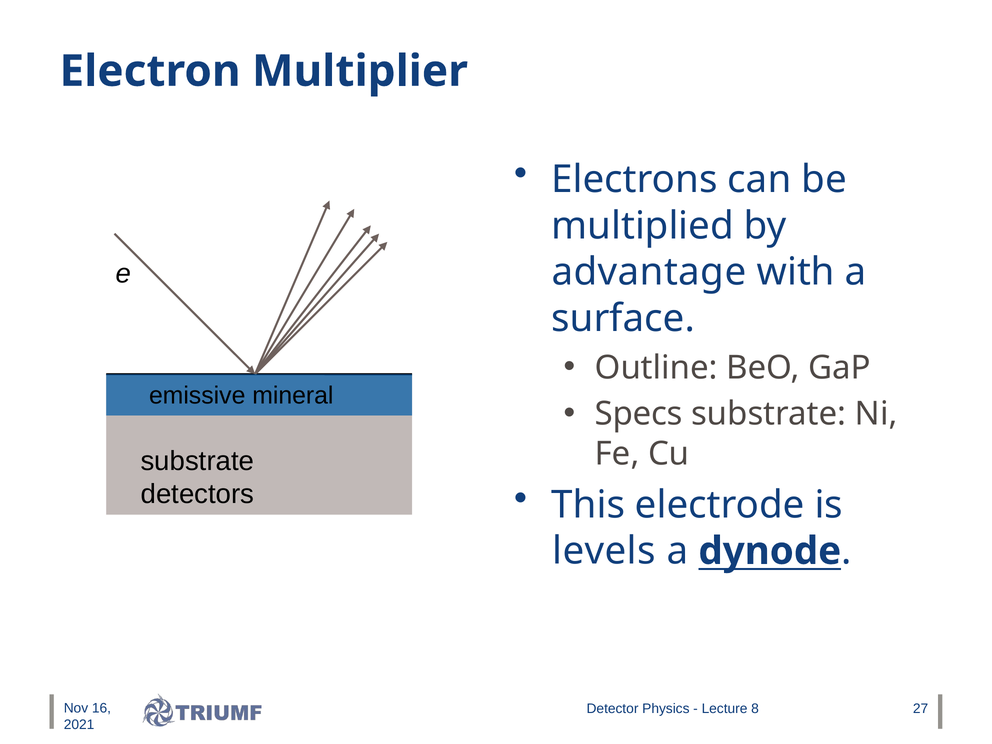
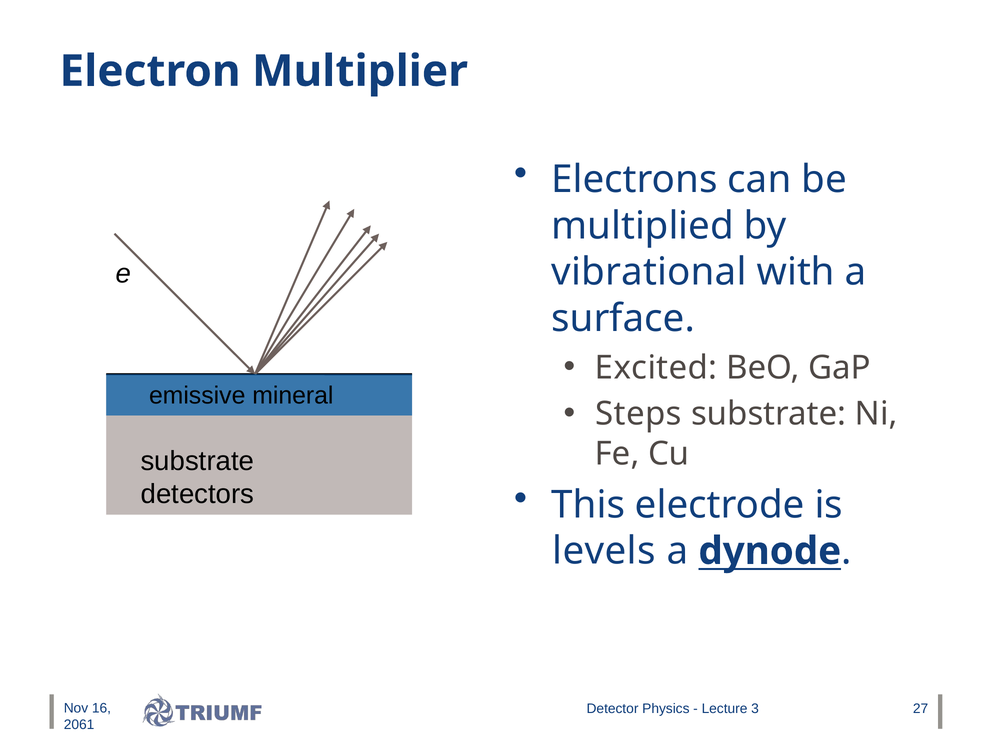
advantage: advantage -> vibrational
Outline: Outline -> Excited
Specs: Specs -> Steps
8: 8 -> 3
2021: 2021 -> 2061
